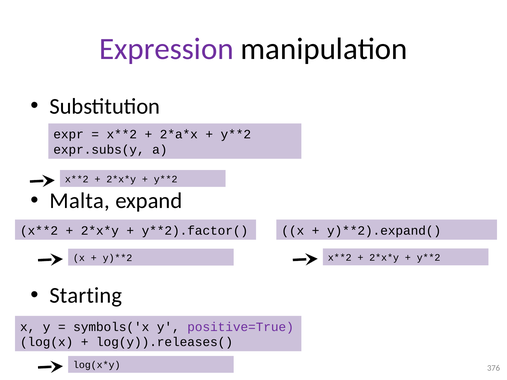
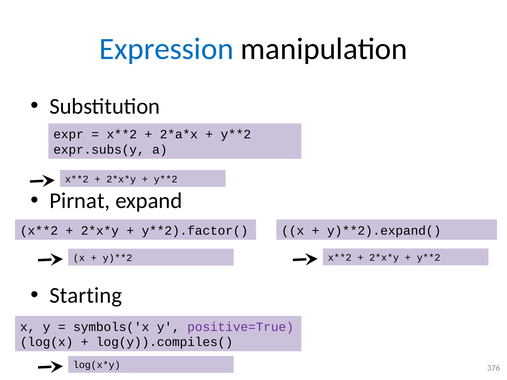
Expression colour: purple -> blue
Malta: Malta -> Pirnat
log(y)).releases(: log(y)).releases( -> log(y)).compiles(
